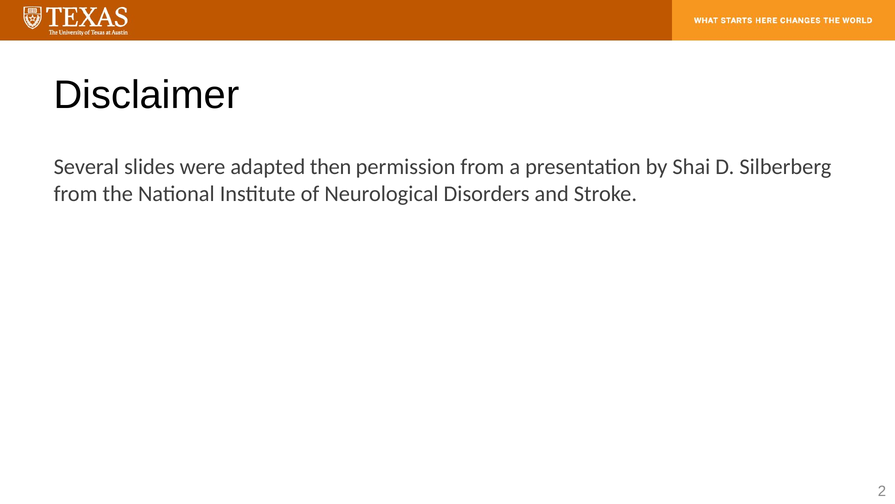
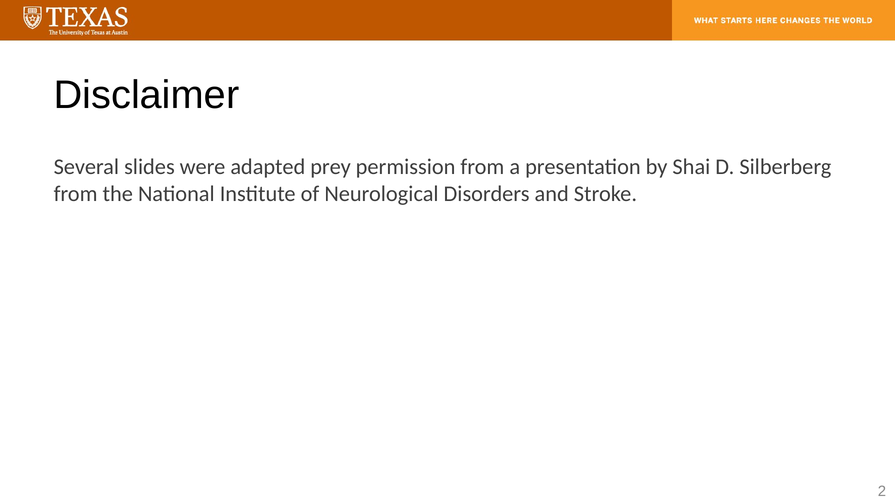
then: then -> prey
